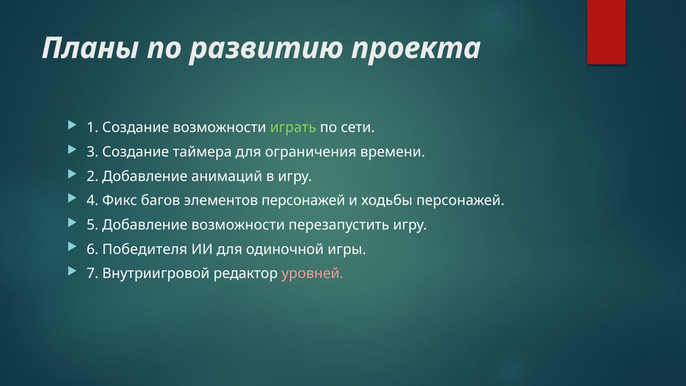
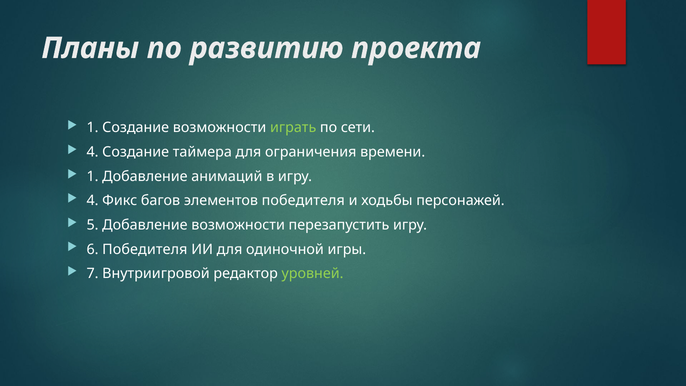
3 at (93, 152): 3 -> 4
2 at (93, 176): 2 -> 1
элементов персонажей: персонажей -> победителя
уровней colour: pink -> light green
